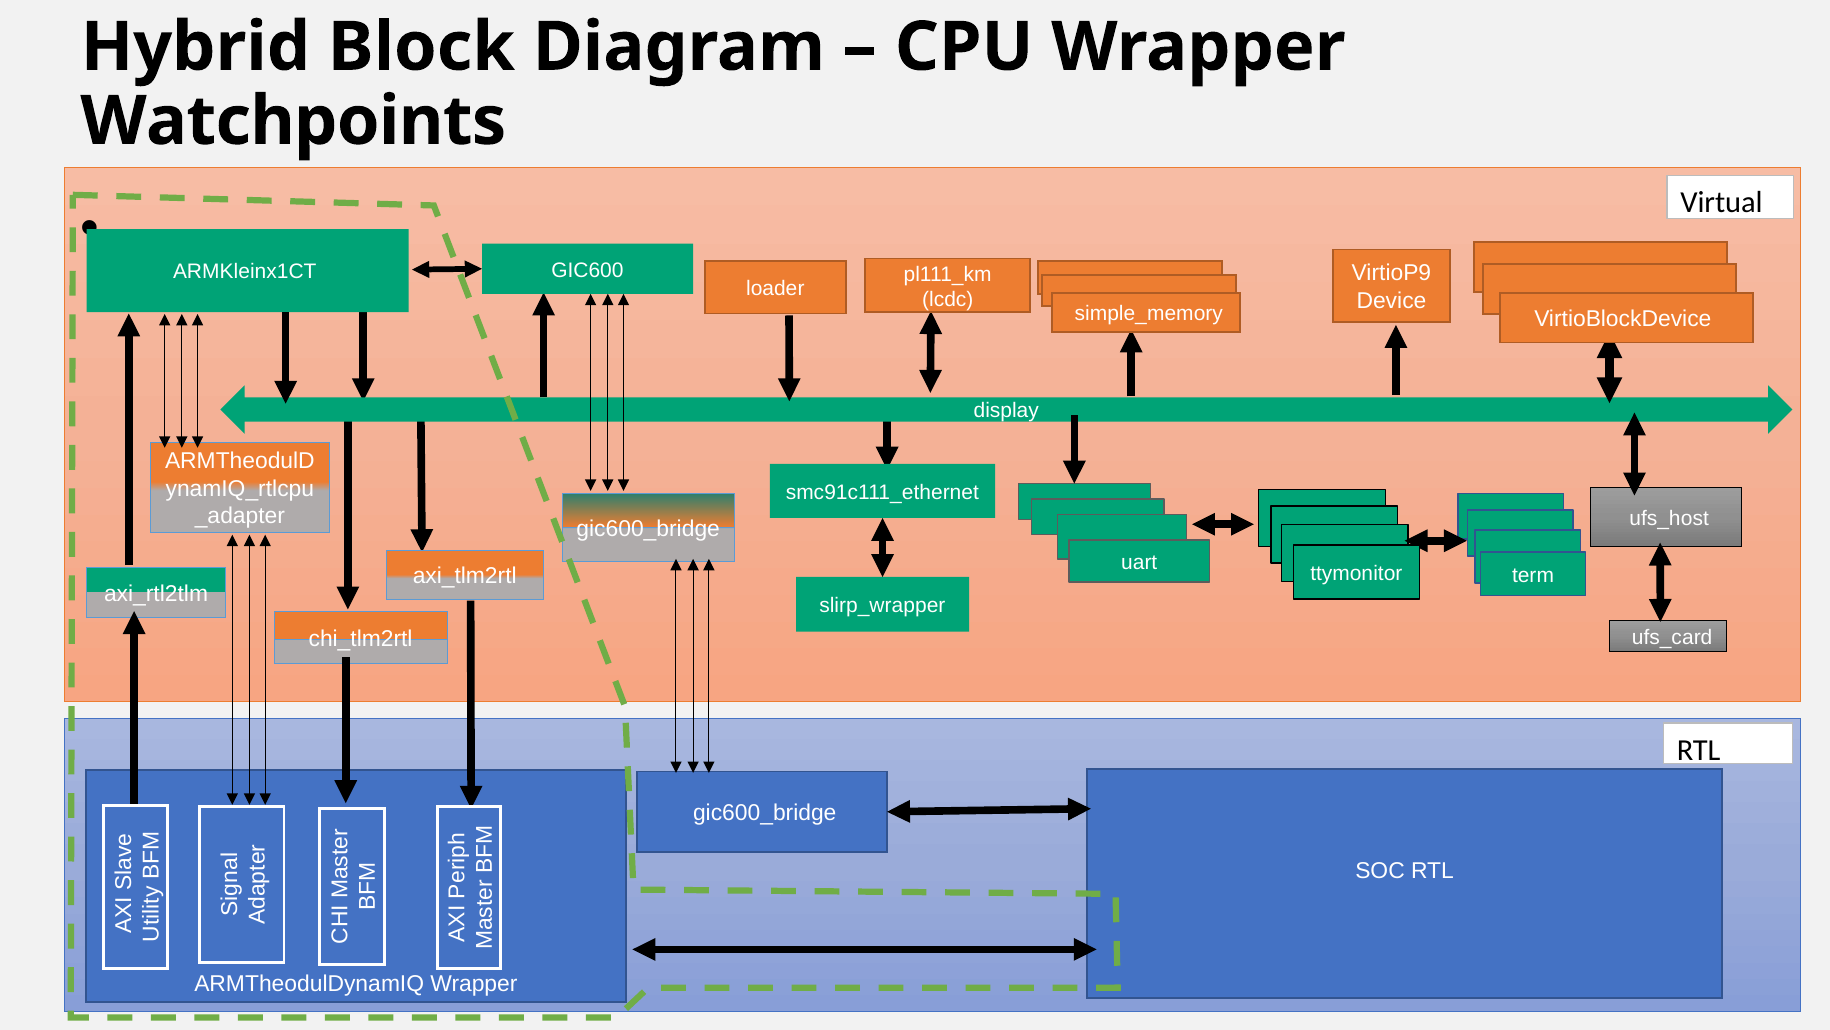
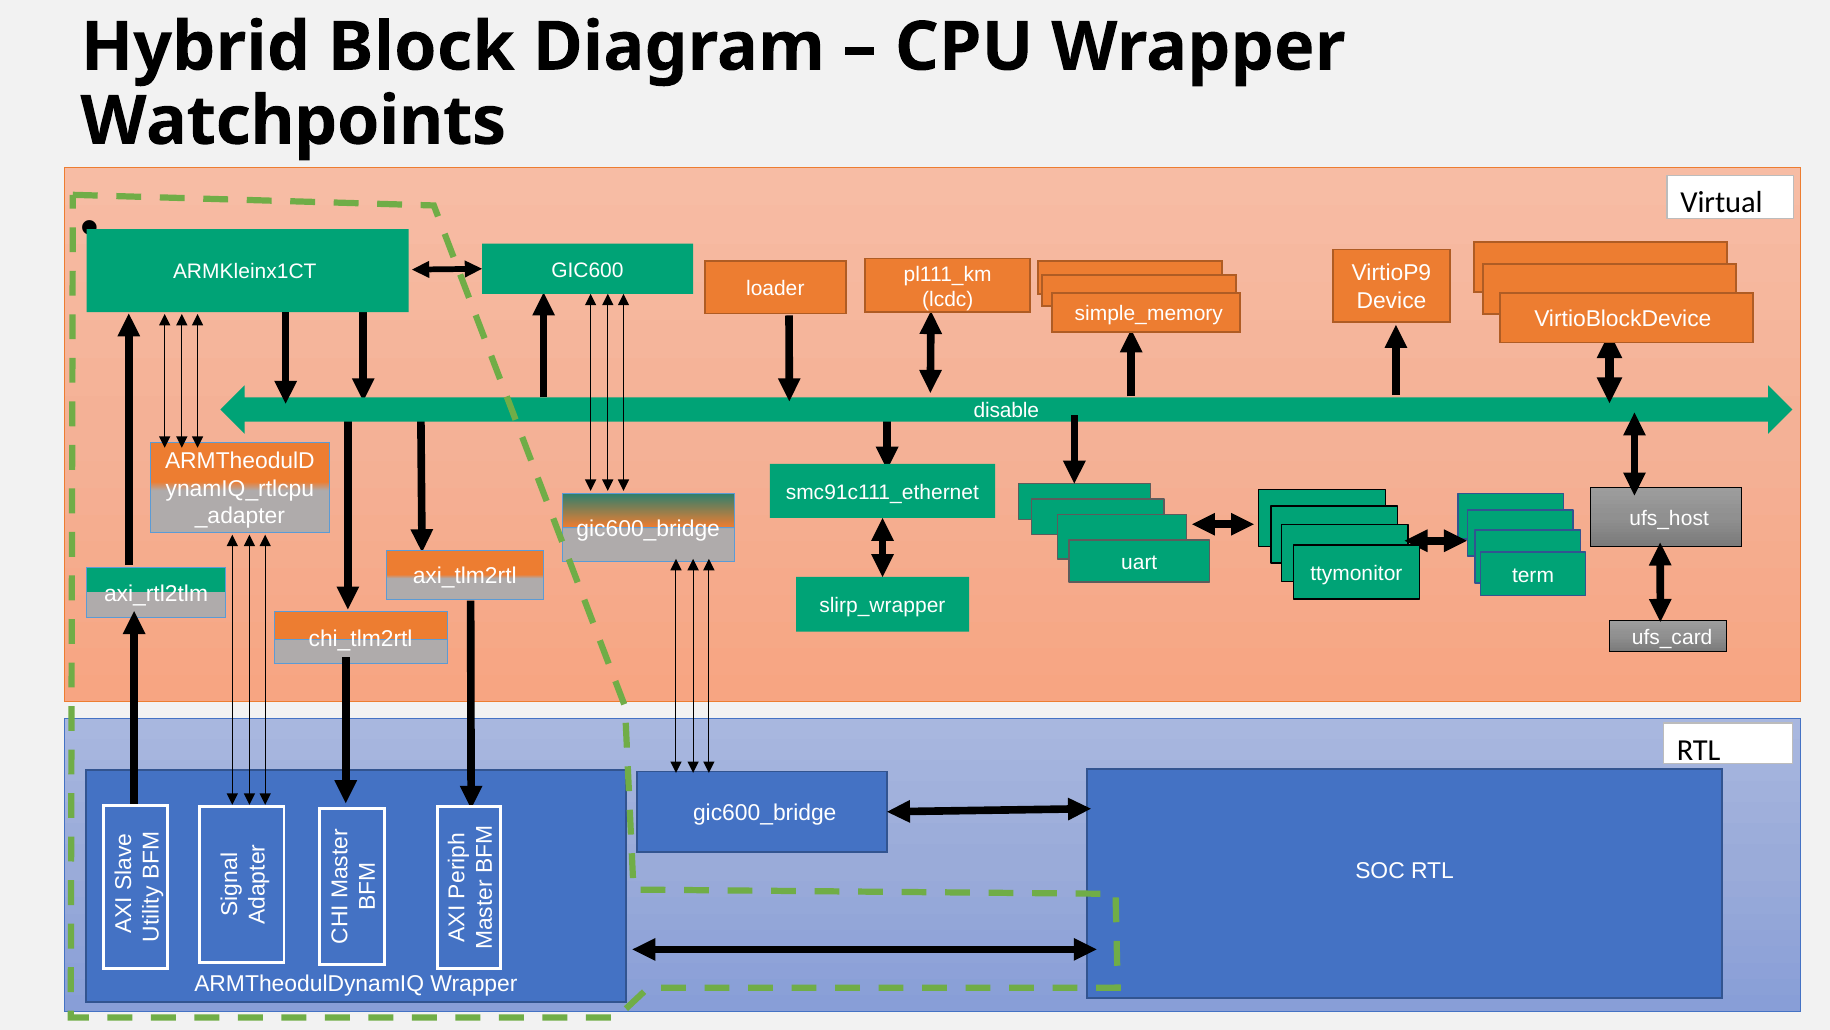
display: display -> disable
